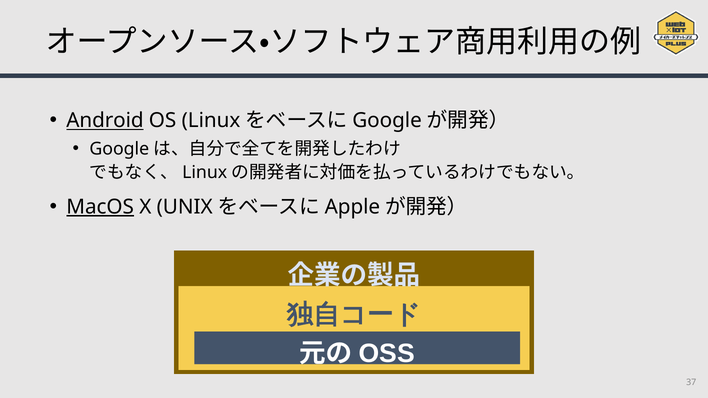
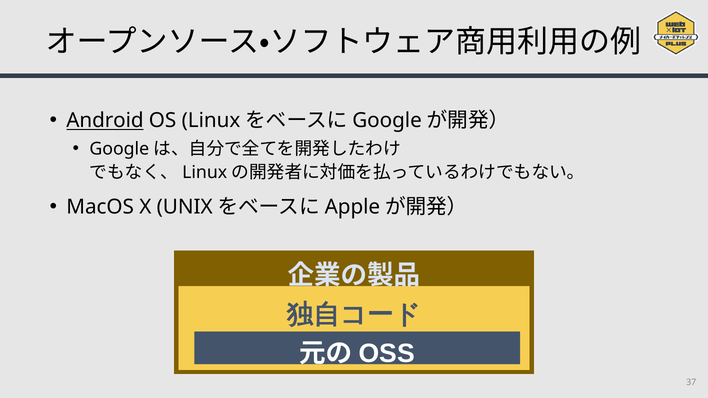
MacOS underline: present -> none
